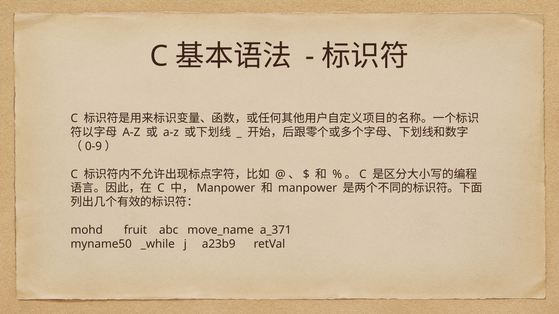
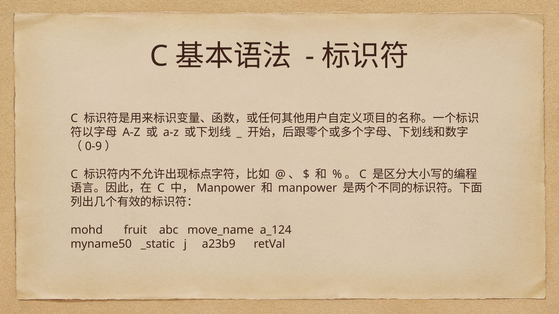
a_371: a_371 -> a_124
_while: _while -> _static
